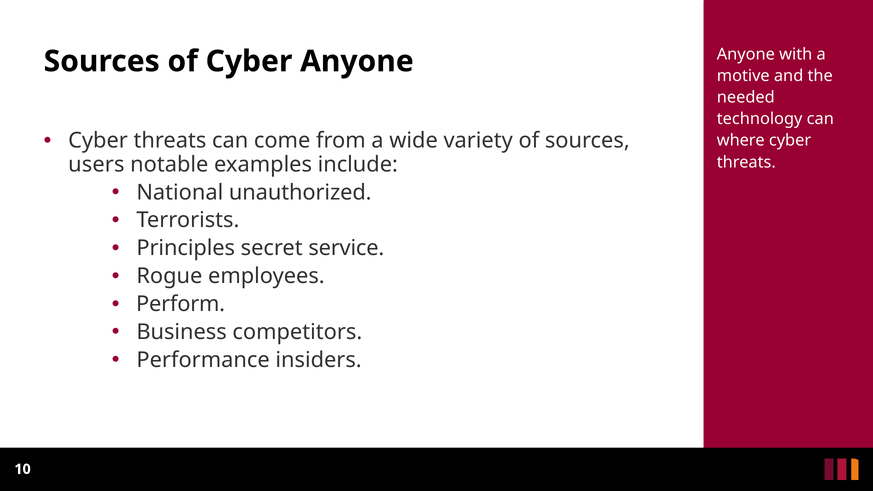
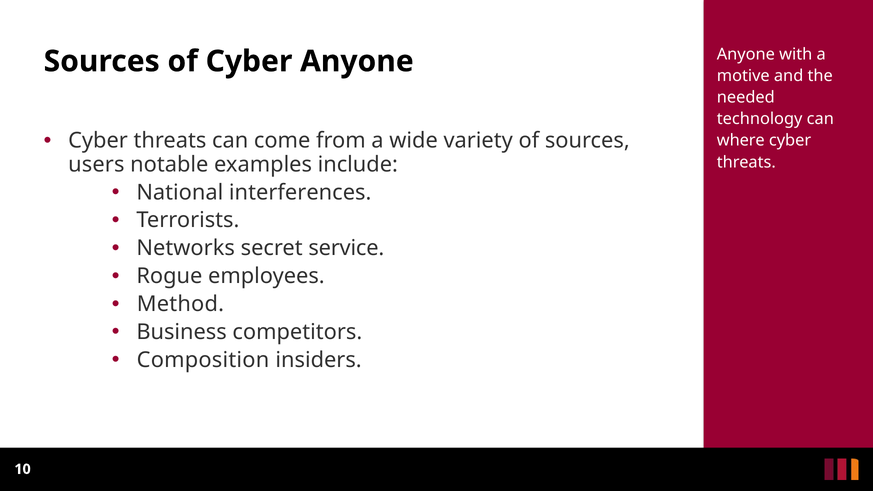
unauthorized: unauthorized -> interferences
Principles: Principles -> Networks
Perform: Perform -> Method
Performance: Performance -> Composition
